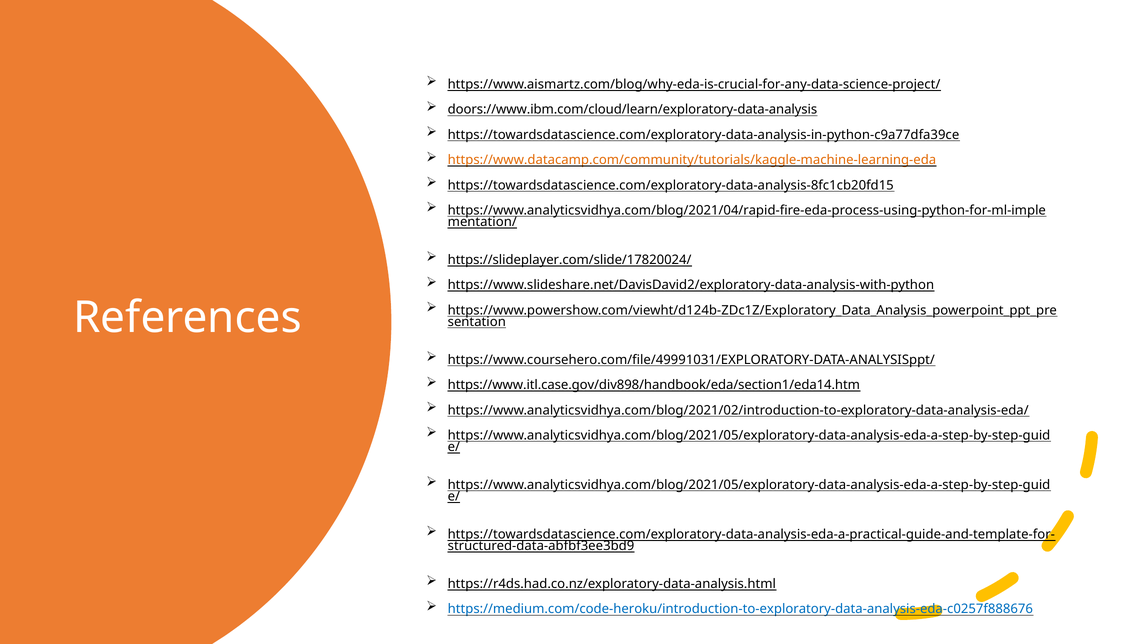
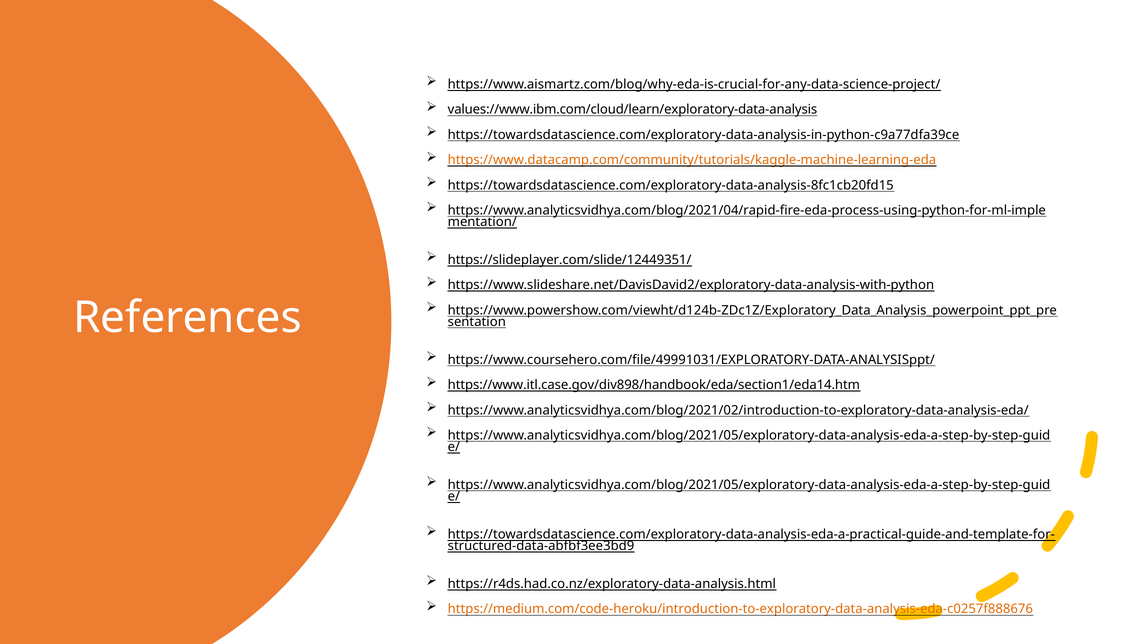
doors://www.ibm.com/cloud/learn/exploratory-data-analysis: doors://www.ibm.com/cloud/learn/exploratory-data-analysis -> values://www.ibm.com/cloud/learn/exploratory-data-analysis
https://slideplayer.com/slide/17820024/: https://slideplayer.com/slide/17820024/ -> https://slideplayer.com/slide/12449351/
https://medium.com/code-heroku/introduction-to-exploratory-data-analysis-eda-c0257f888676 colour: blue -> orange
